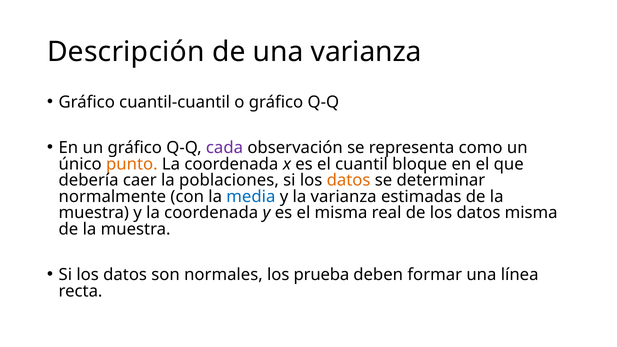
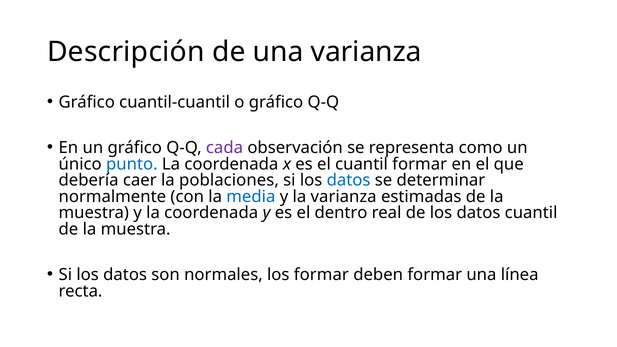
punto colour: orange -> blue
cuantil bloque: bloque -> formar
datos at (349, 180) colour: orange -> blue
el misma: misma -> dentro
datos misma: misma -> cuantil
los prueba: prueba -> formar
